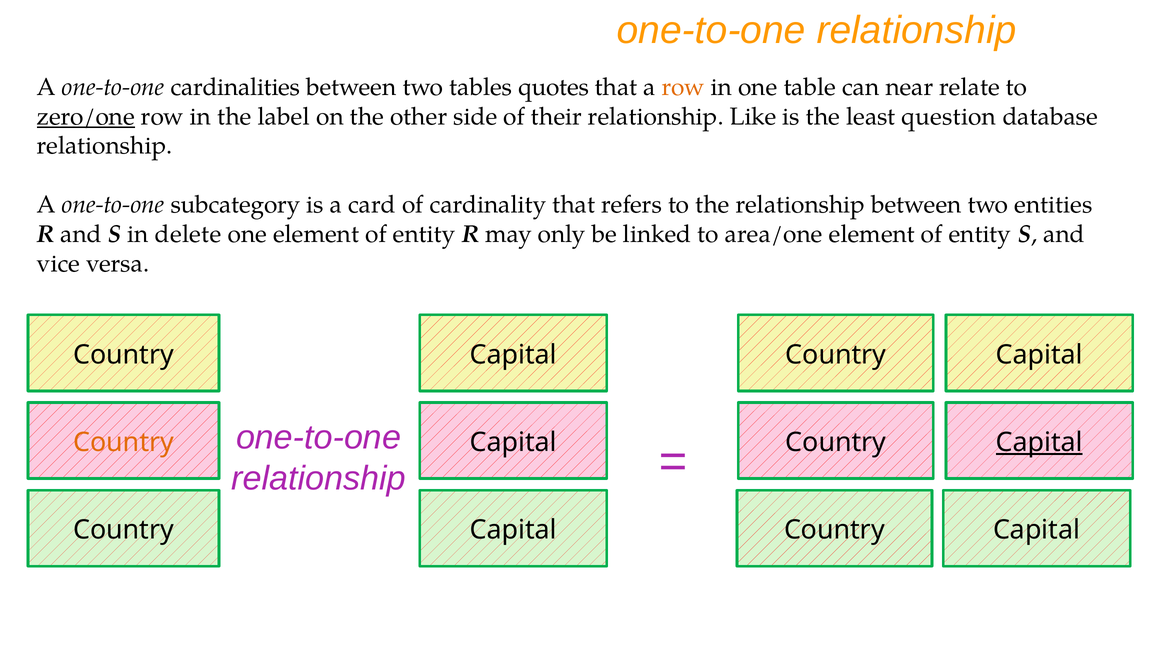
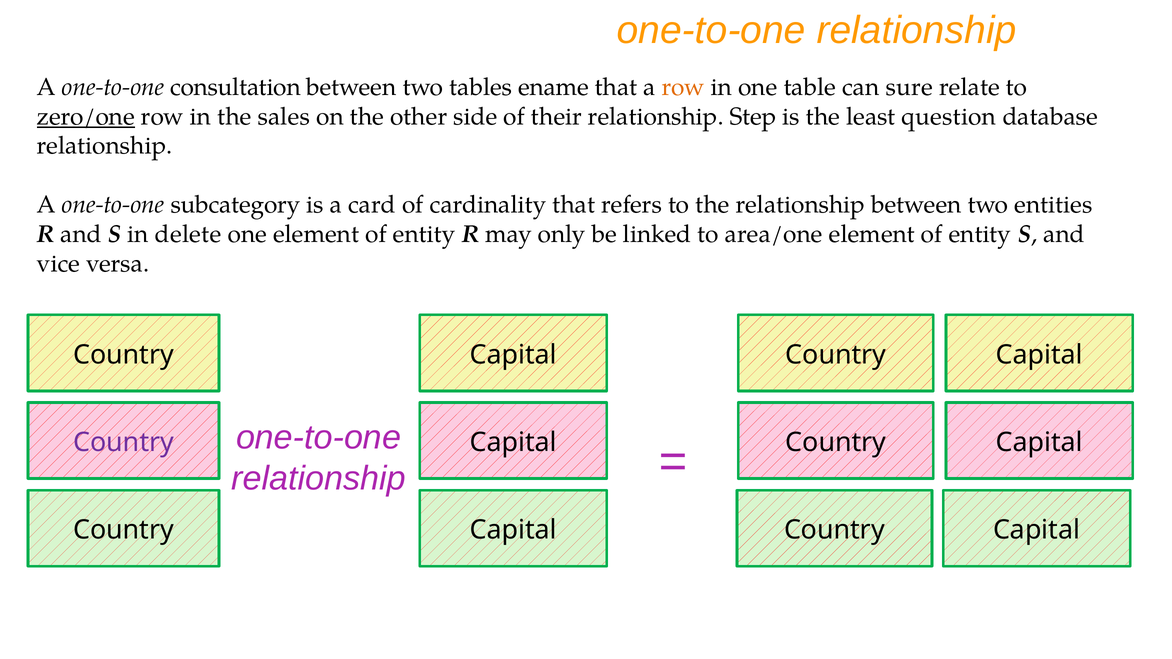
cardinalities: cardinalities -> consultation
quotes: quotes -> ename
near: near -> sure
label: label -> sales
Like: Like -> Step
Country at (124, 443) colour: orange -> purple
Capital at (1039, 443) underline: present -> none
